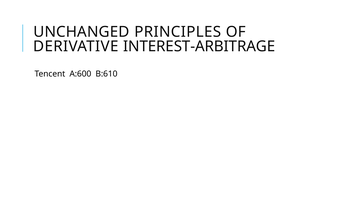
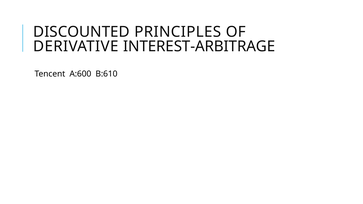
UNCHANGED: UNCHANGED -> DISCOUNTED
